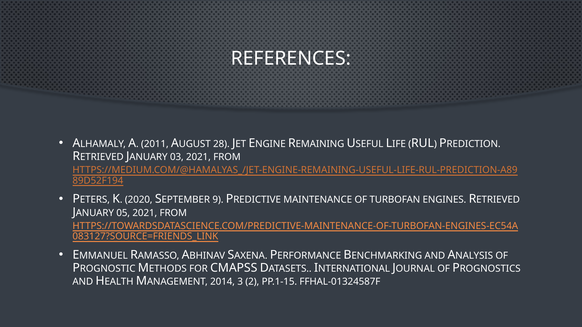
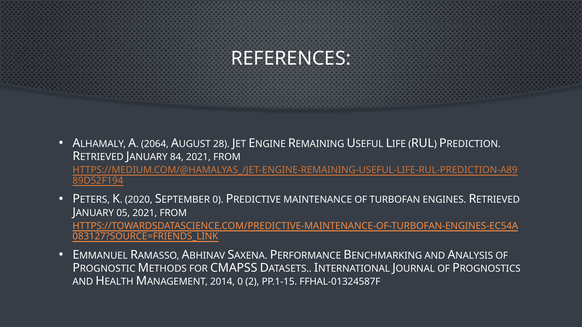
2011: 2011 -> 2064
03: 03 -> 84
9 at (218, 200): 9 -> 0
2014 3: 3 -> 0
